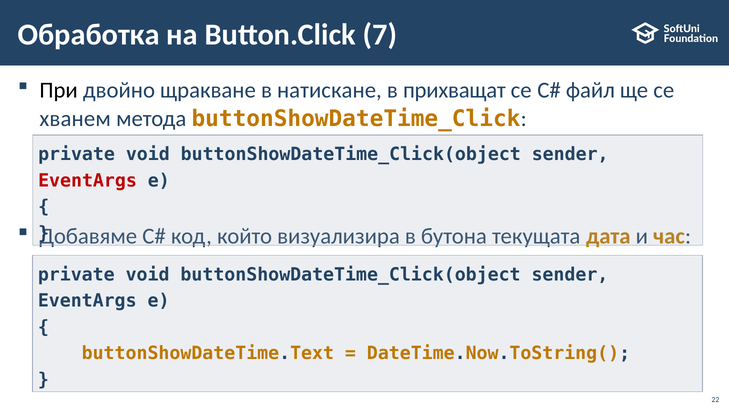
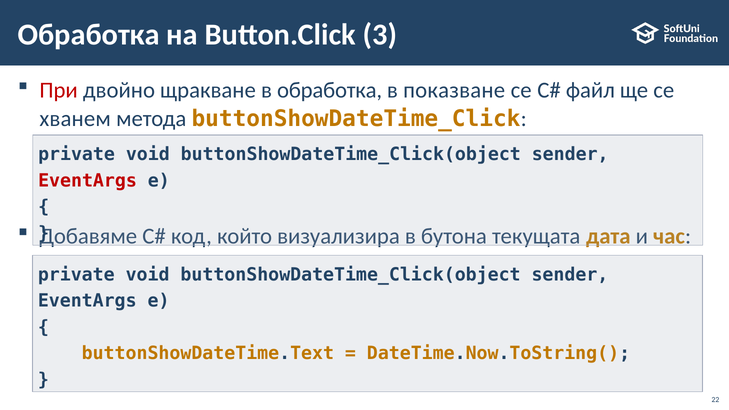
7: 7 -> 3
При colour: black -> red
в натискане: натискане -> обработка
прихващат: прихващат -> показване
